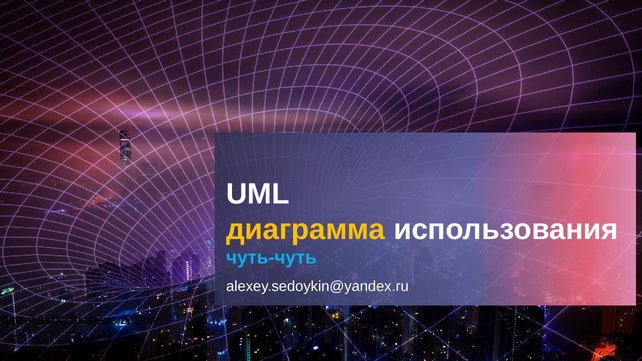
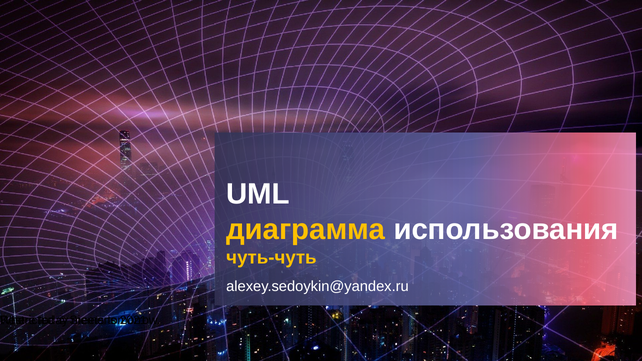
чуть-чуть colour: light blue -> yellow
